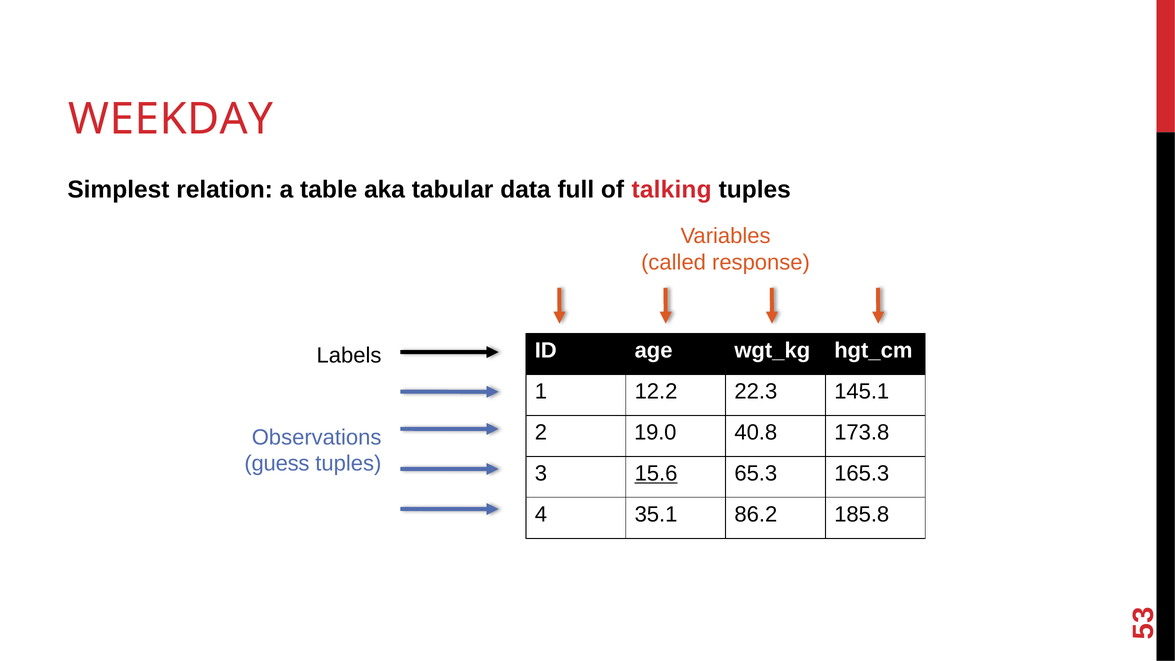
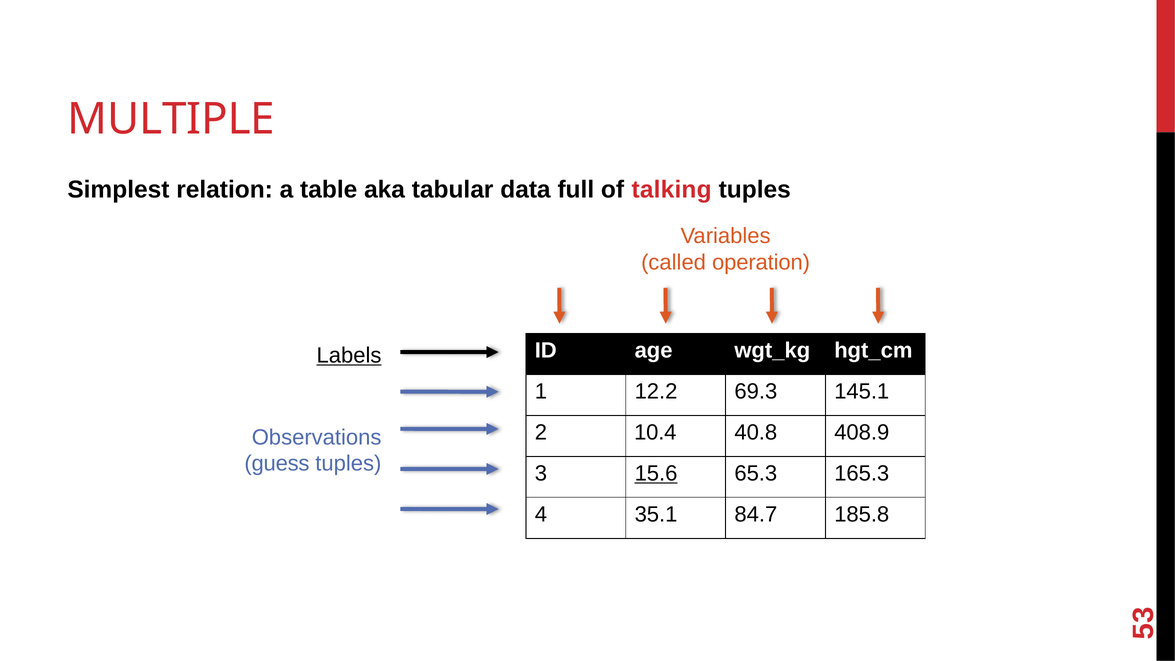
WEEKDAY: WEEKDAY -> MULTIPLE
response: response -> operation
Labels underline: none -> present
22.3: 22.3 -> 69.3
19.0: 19.0 -> 10.4
173.8: 173.8 -> 408.9
86.2: 86.2 -> 84.7
